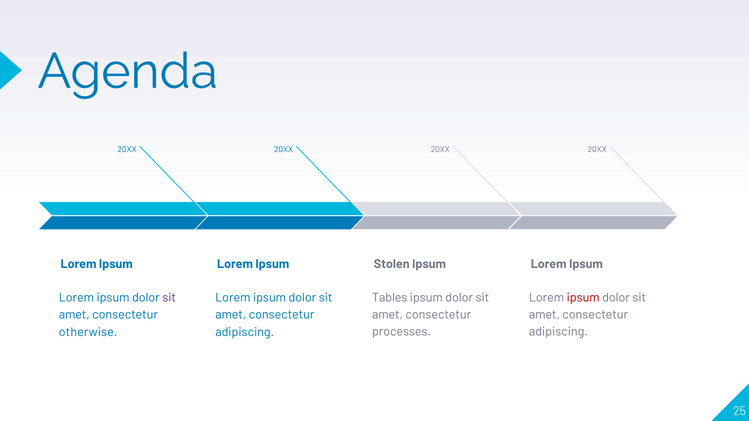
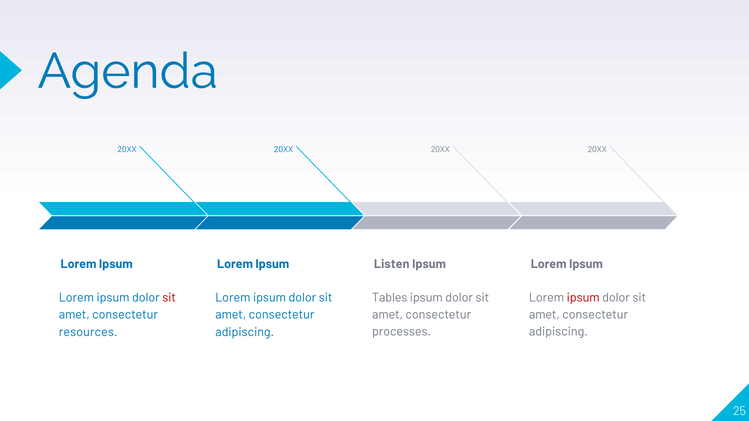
Stolen: Stolen -> Listen
sit at (169, 298) colour: purple -> red
otherwise: otherwise -> resources
